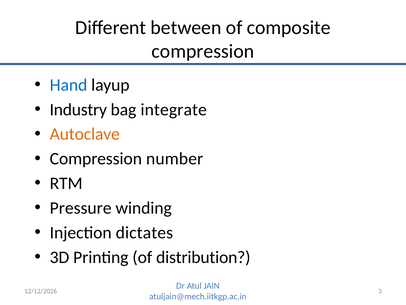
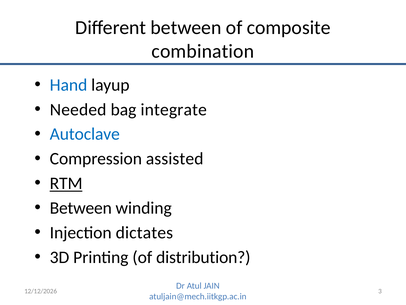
compression at (203, 51): compression -> combination
Industry: Industry -> Needed
Autoclave colour: orange -> blue
number: number -> assisted
RTM underline: none -> present
Pressure at (81, 208): Pressure -> Between
